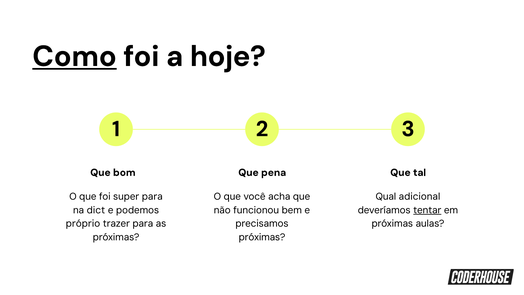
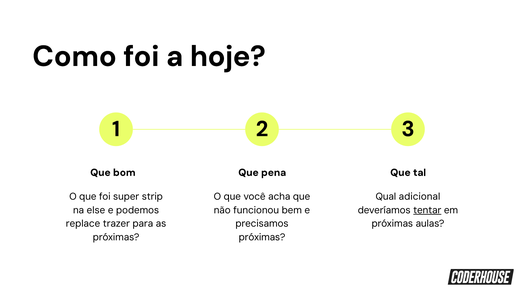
Como underline: present -> none
super para: para -> strip
dict: dict -> else
próprio: próprio -> replace
